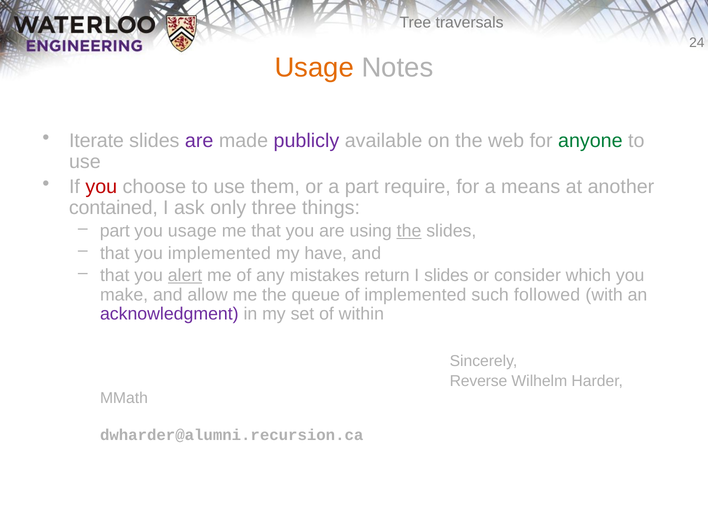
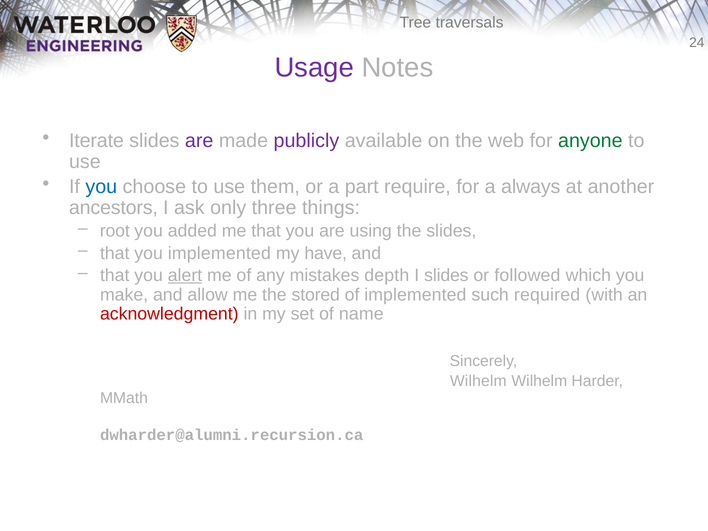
Usage at (314, 67) colour: orange -> purple
you at (101, 187) colour: red -> blue
means: means -> always
contained: contained -> ancestors
part at (115, 231): part -> root
you usage: usage -> added
the at (409, 231) underline: present -> none
return: return -> depth
consider: consider -> followed
queue: queue -> stored
followed: followed -> required
acknowledgment colour: purple -> red
within: within -> name
Reverse at (478, 381): Reverse -> Wilhelm
